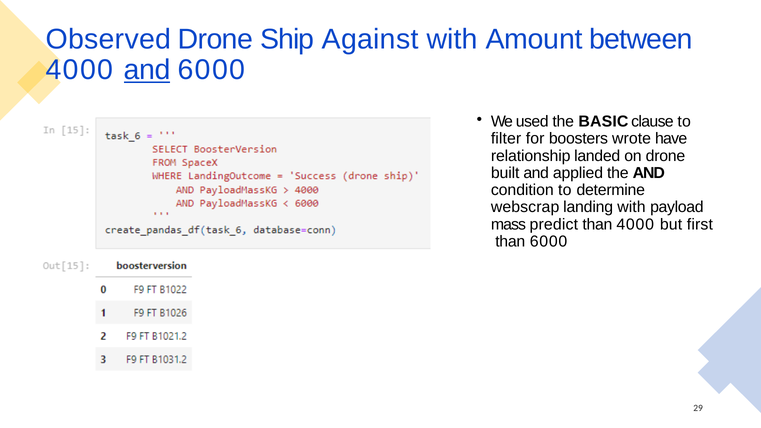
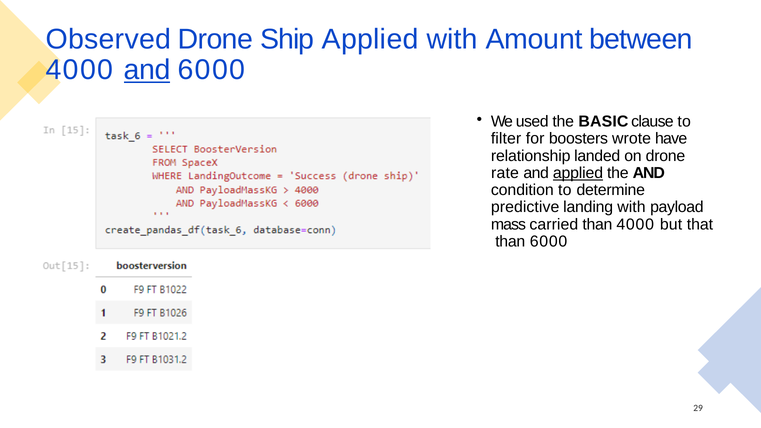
Ship Against: Against -> Applied
built: built -> rate
applied at (578, 173) underline: none -> present
webscrap: webscrap -> predictive
predict: predict -> carried
first: first -> that
